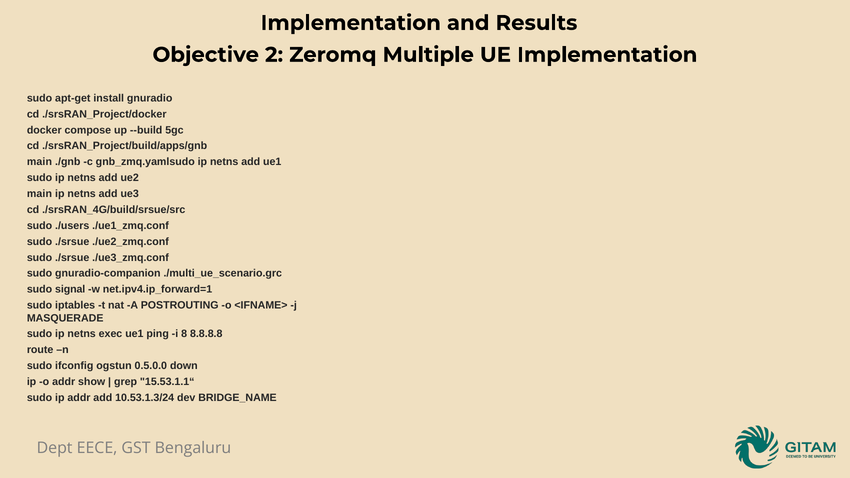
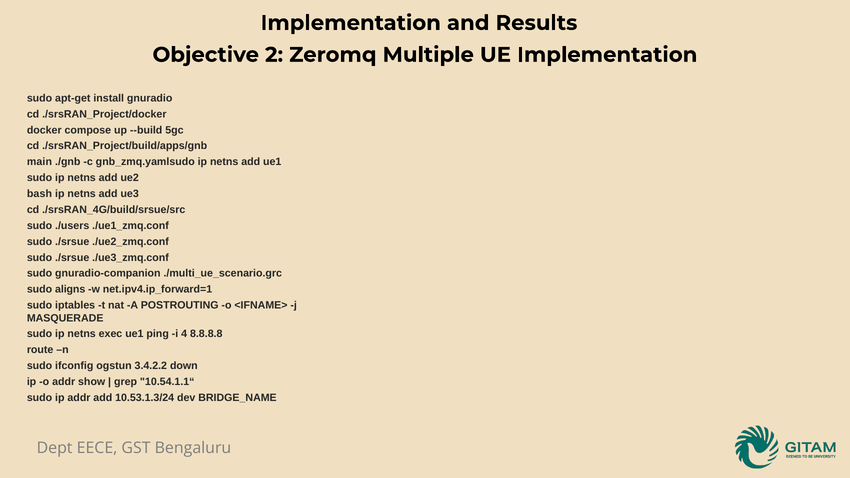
main at (39, 194): main -> bash
signal: signal -> aligns
8: 8 -> 4
0.5.0.0: 0.5.0.0 -> 3.4.2.2
15.53.1.1“: 15.53.1.1“ -> 10.54.1.1“
